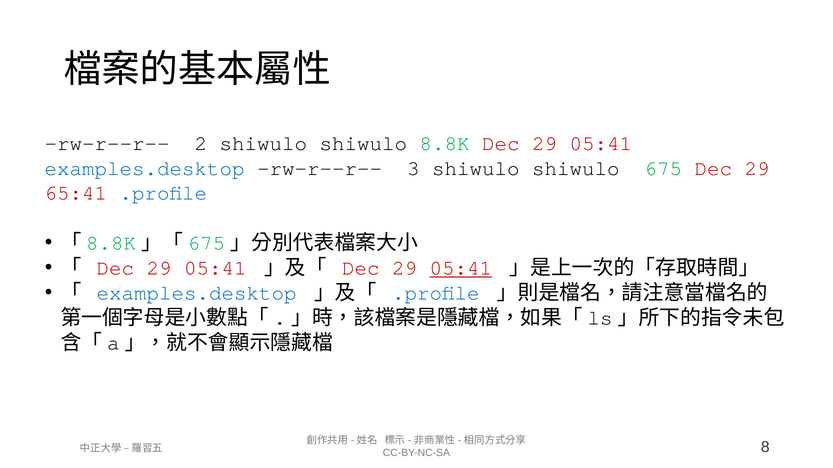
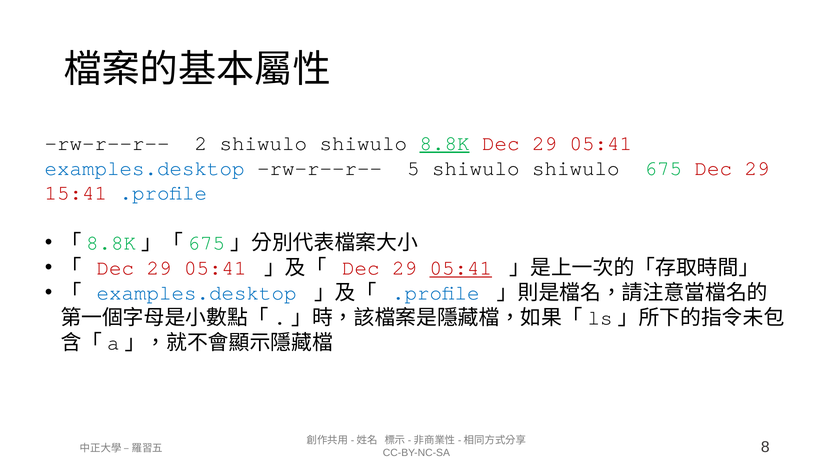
8.8K underline: none -> present
3: 3 -> 5
65:41: 65:41 -> 15:41
